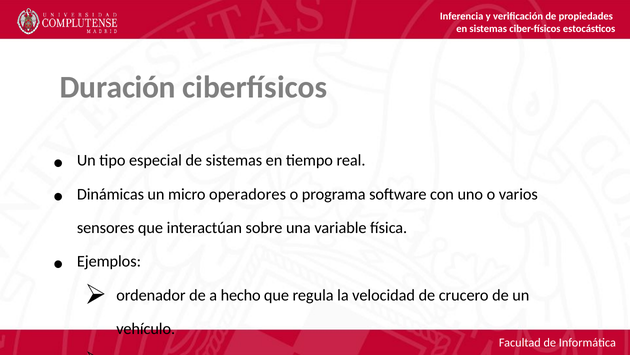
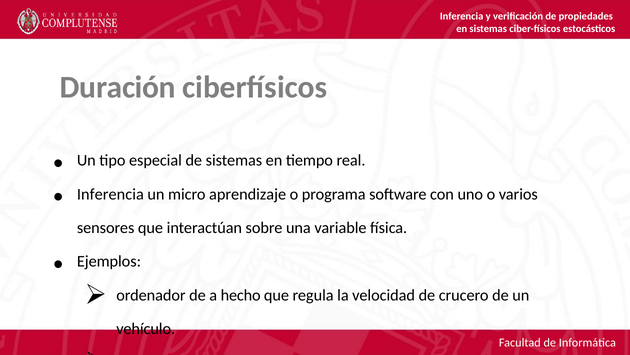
Dinámicas at (110, 194): Dinámicas -> Inferencia
operadores: operadores -> aprendizaje
